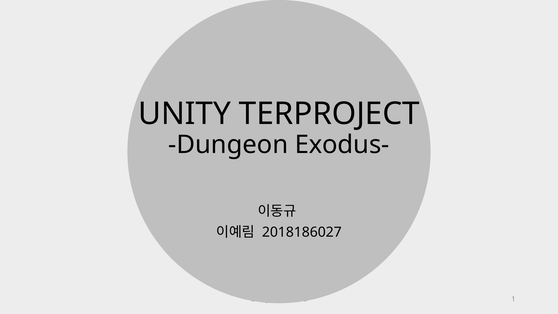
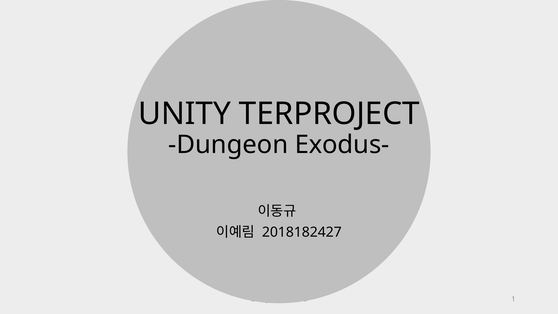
2018186027: 2018186027 -> 2018182427
